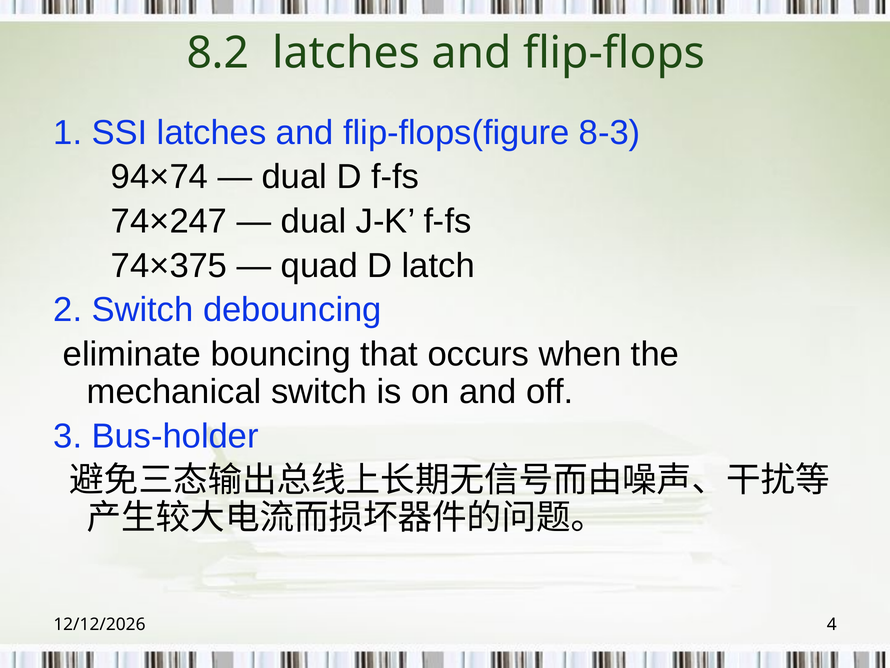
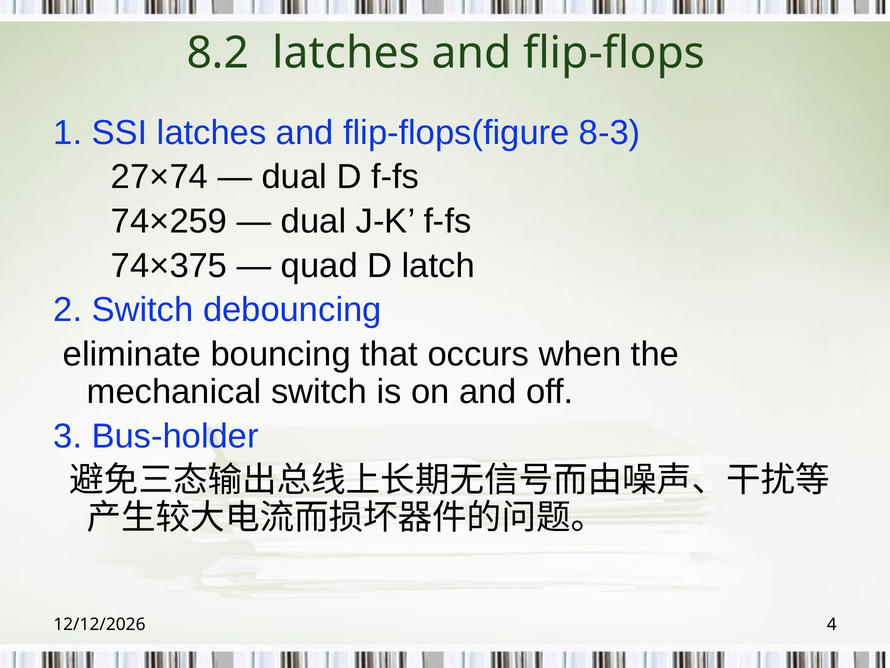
94×74: 94×74 -> 27×74
74×247: 74×247 -> 74×259
